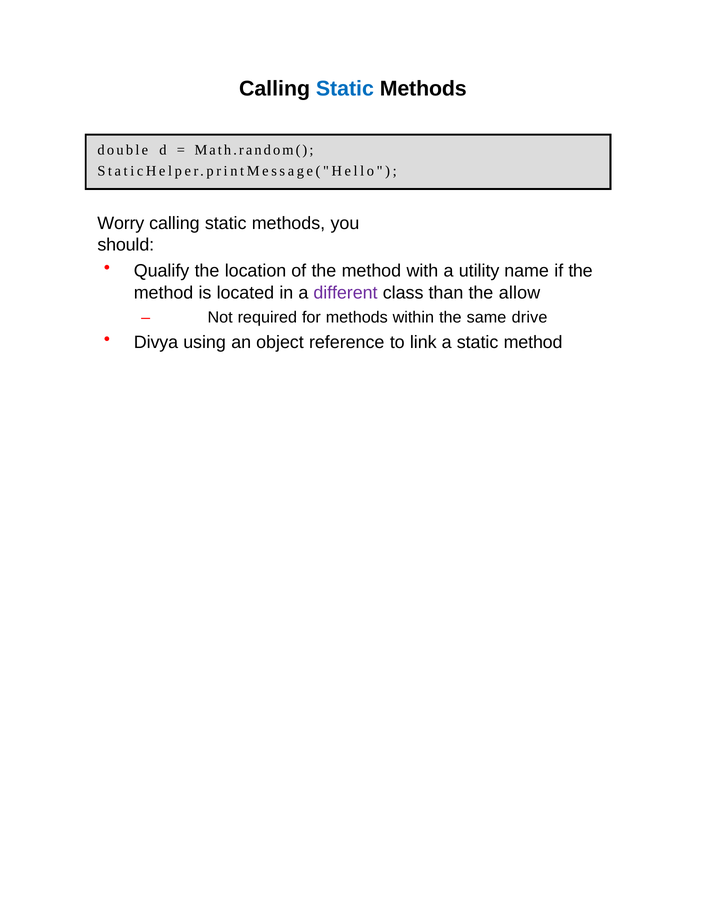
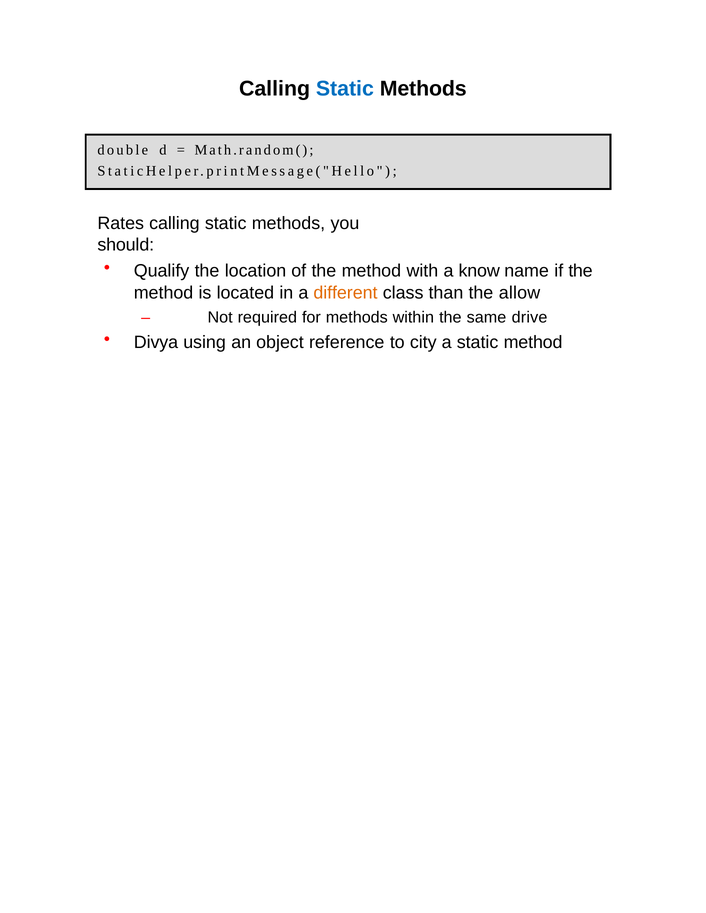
Worry: Worry -> Rates
utility: utility -> know
different colour: purple -> orange
link: link -> city
